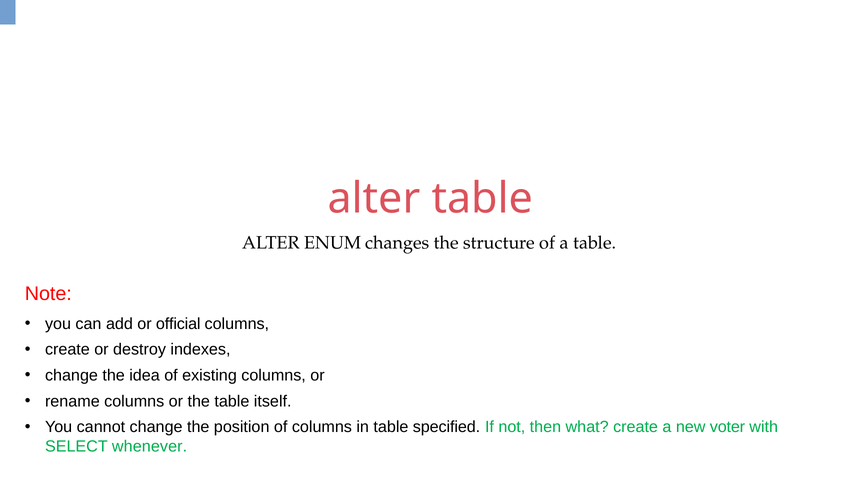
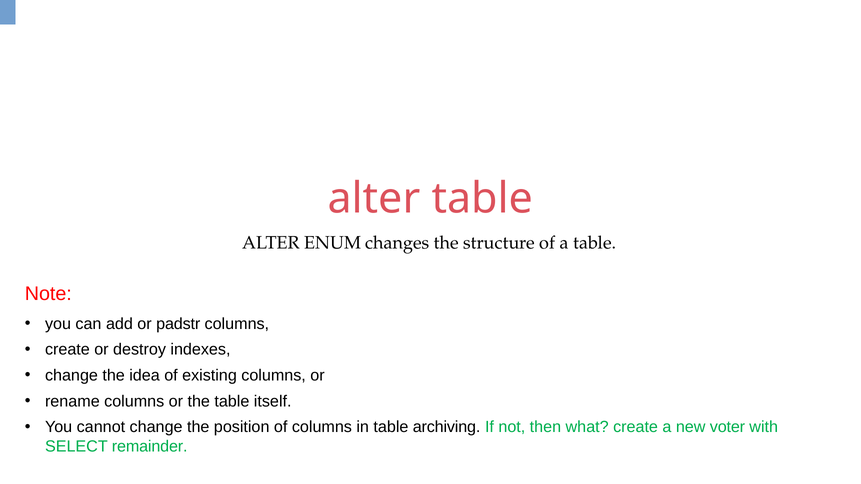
official: official -> padstr
specified: specified -> archiving
whenever: whenever -> remainder
